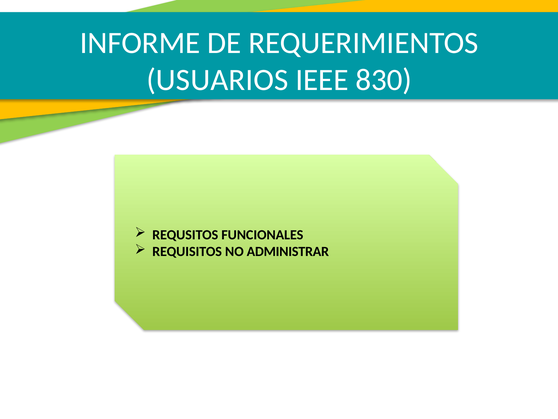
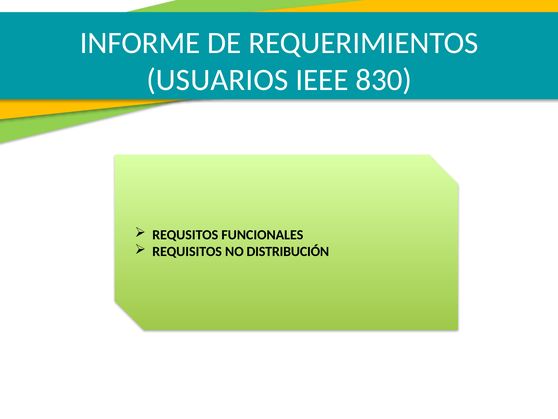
ADMINISTRAR: ADMINISTRAR -> DISTRIBUCIÓN
